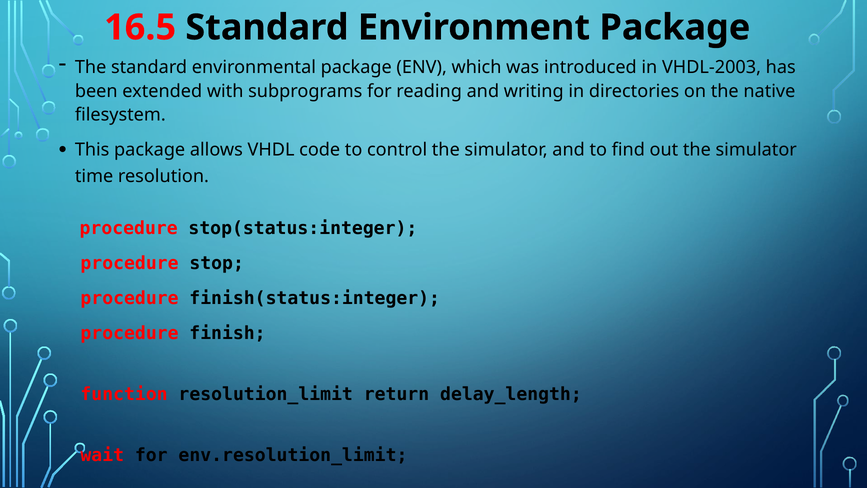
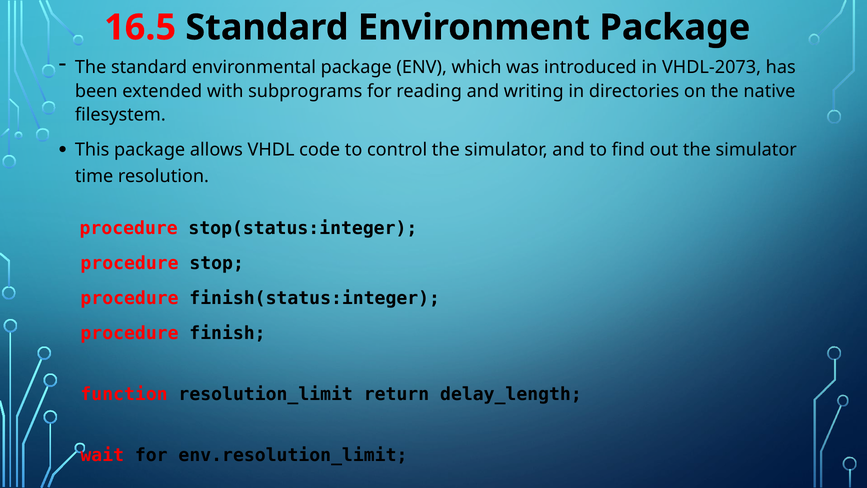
VHDL-2003: VHDL-2003 -> VHDL-2073
